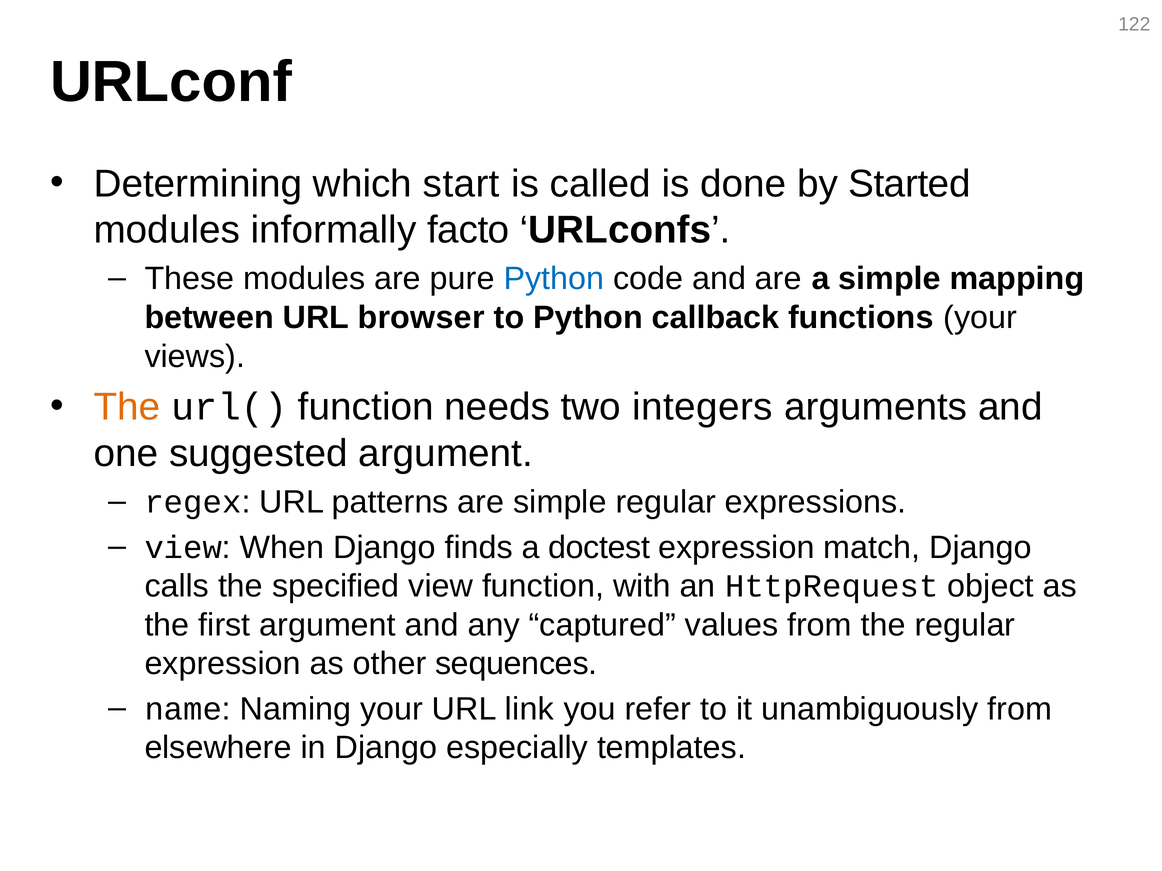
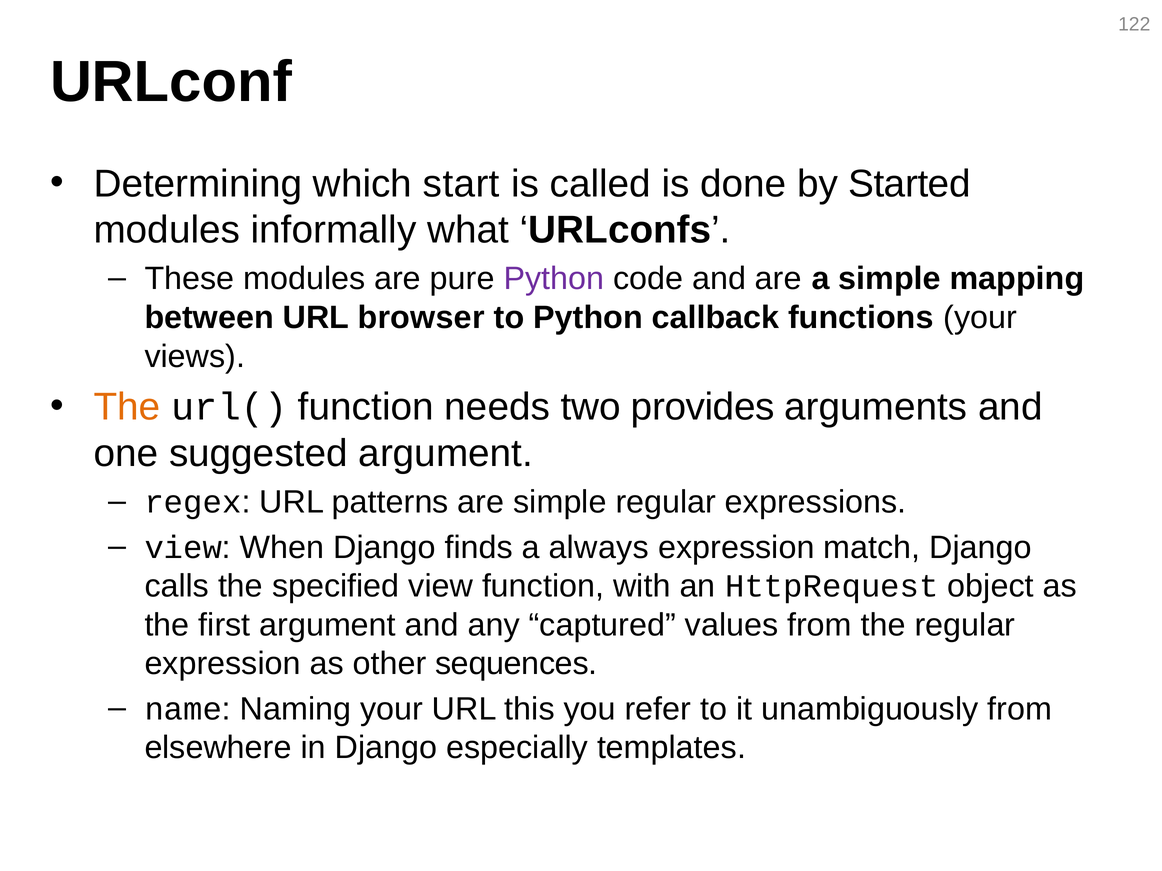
facto: facto -> what
Python at (554, 279) colour: blue -> purple
integers: integers -> provides
doctest: doctest -> always
link: link -> this
